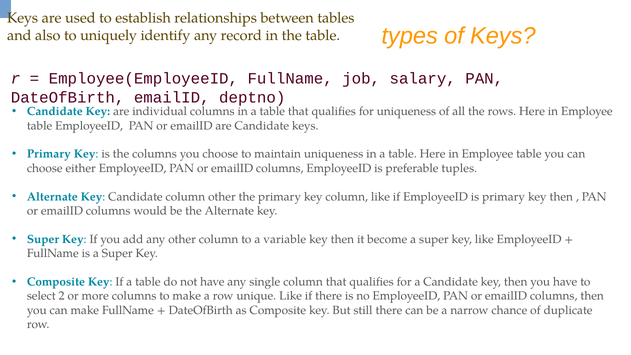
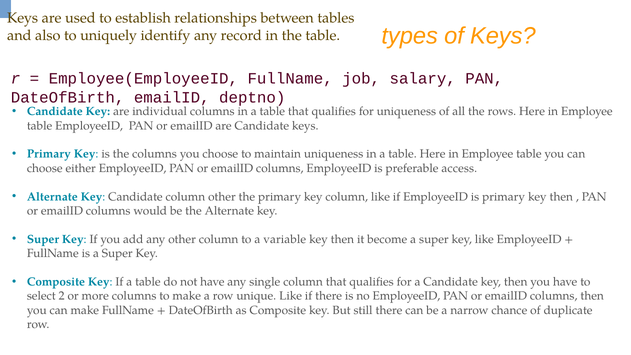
tuples: tuples -> access
